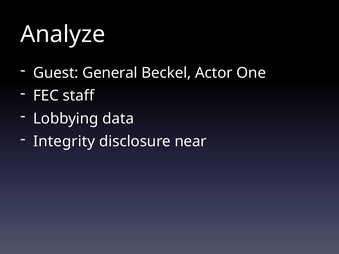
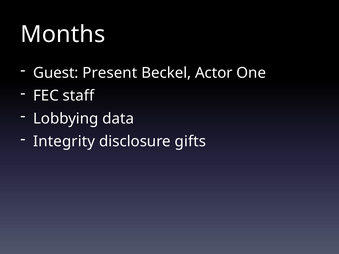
Analyze: Analyze -> Months
General: General -> Present
near: near -> gifts
